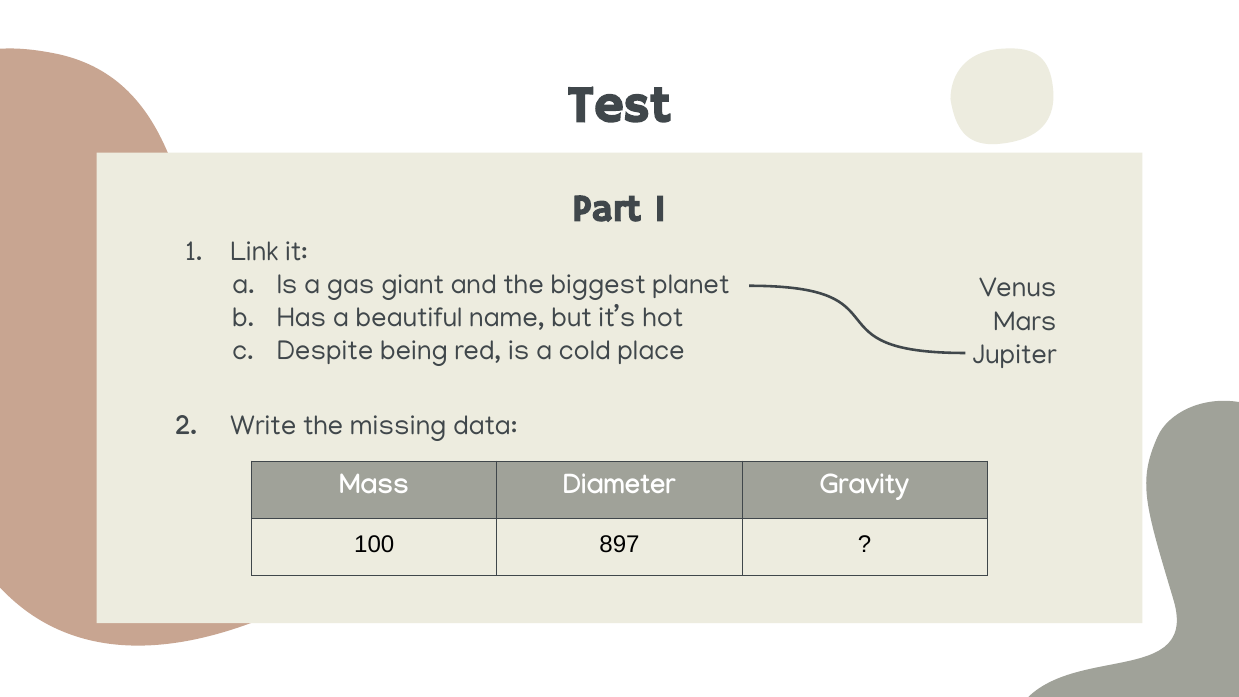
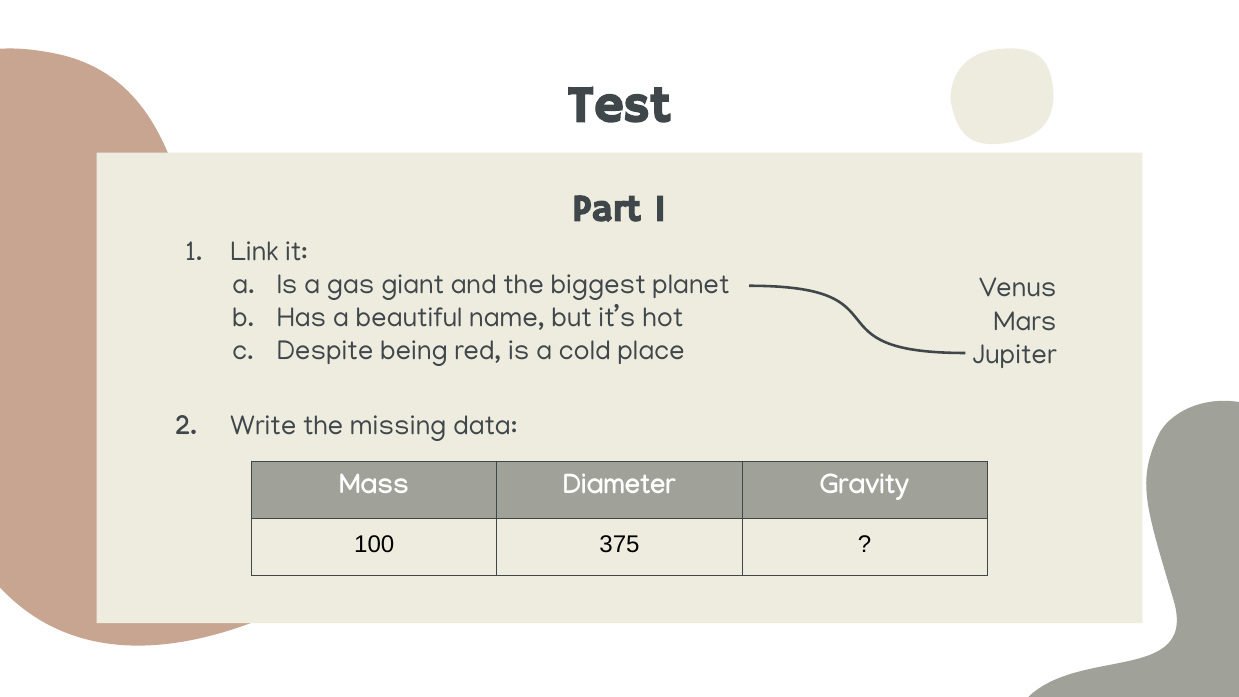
897: 897 -> 375
